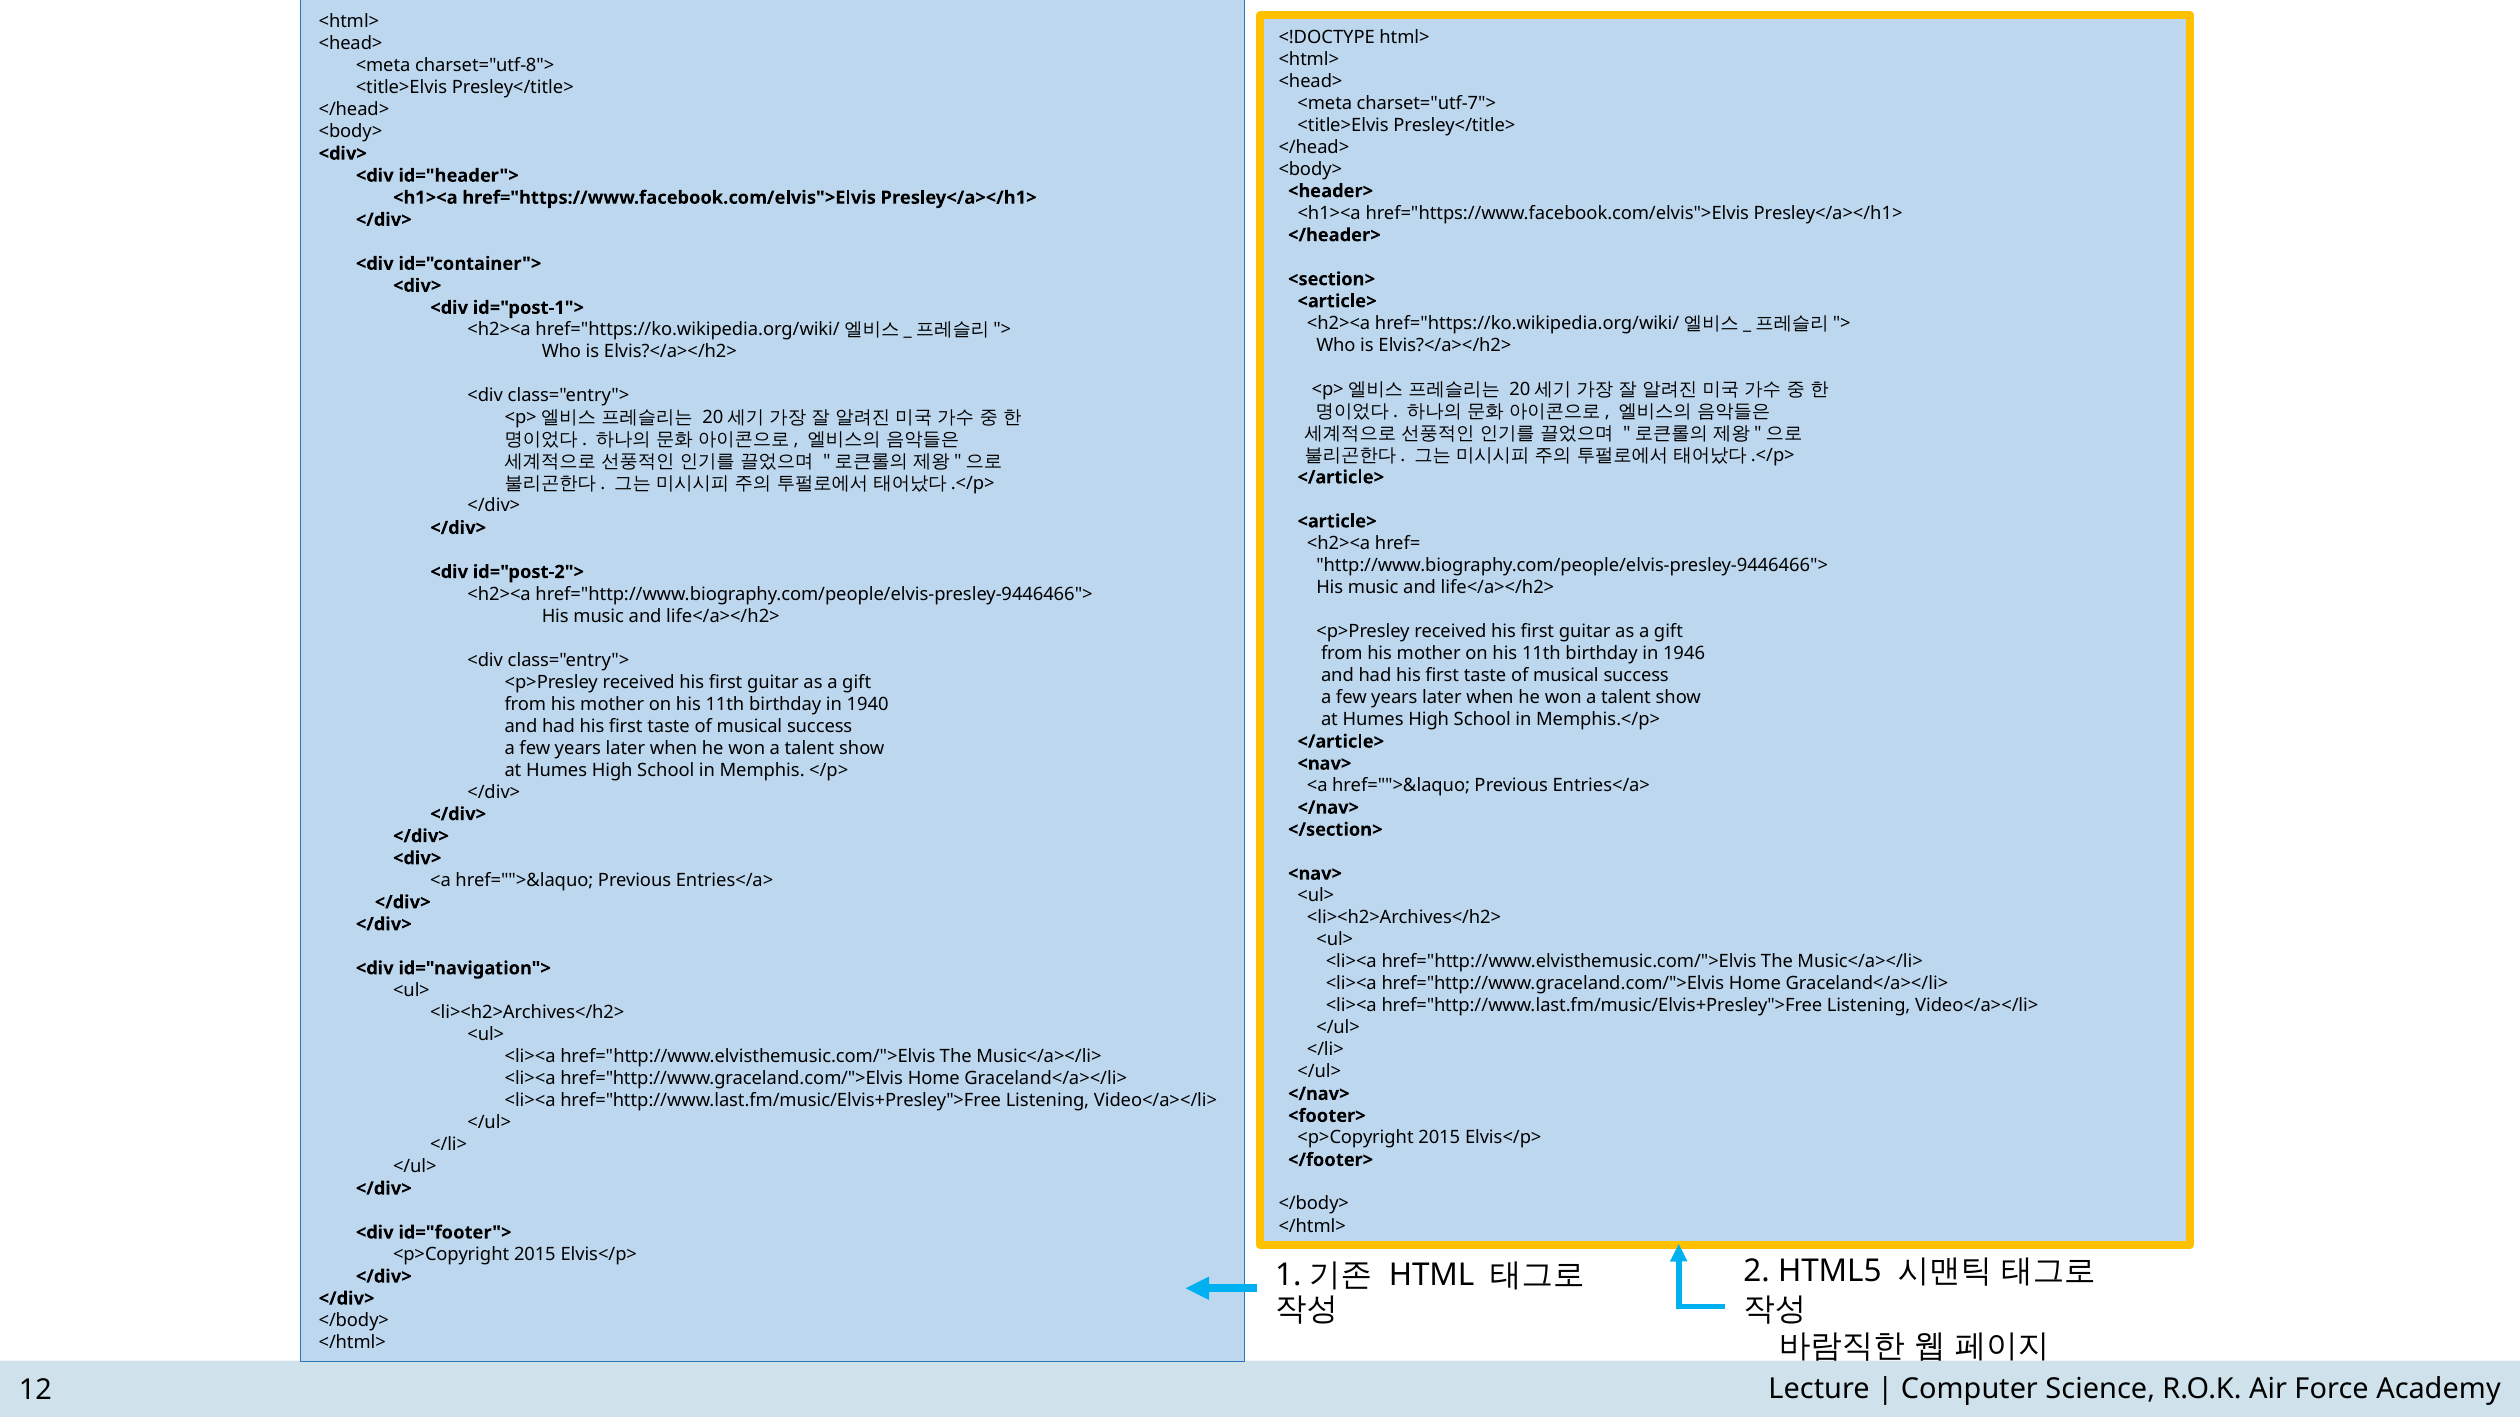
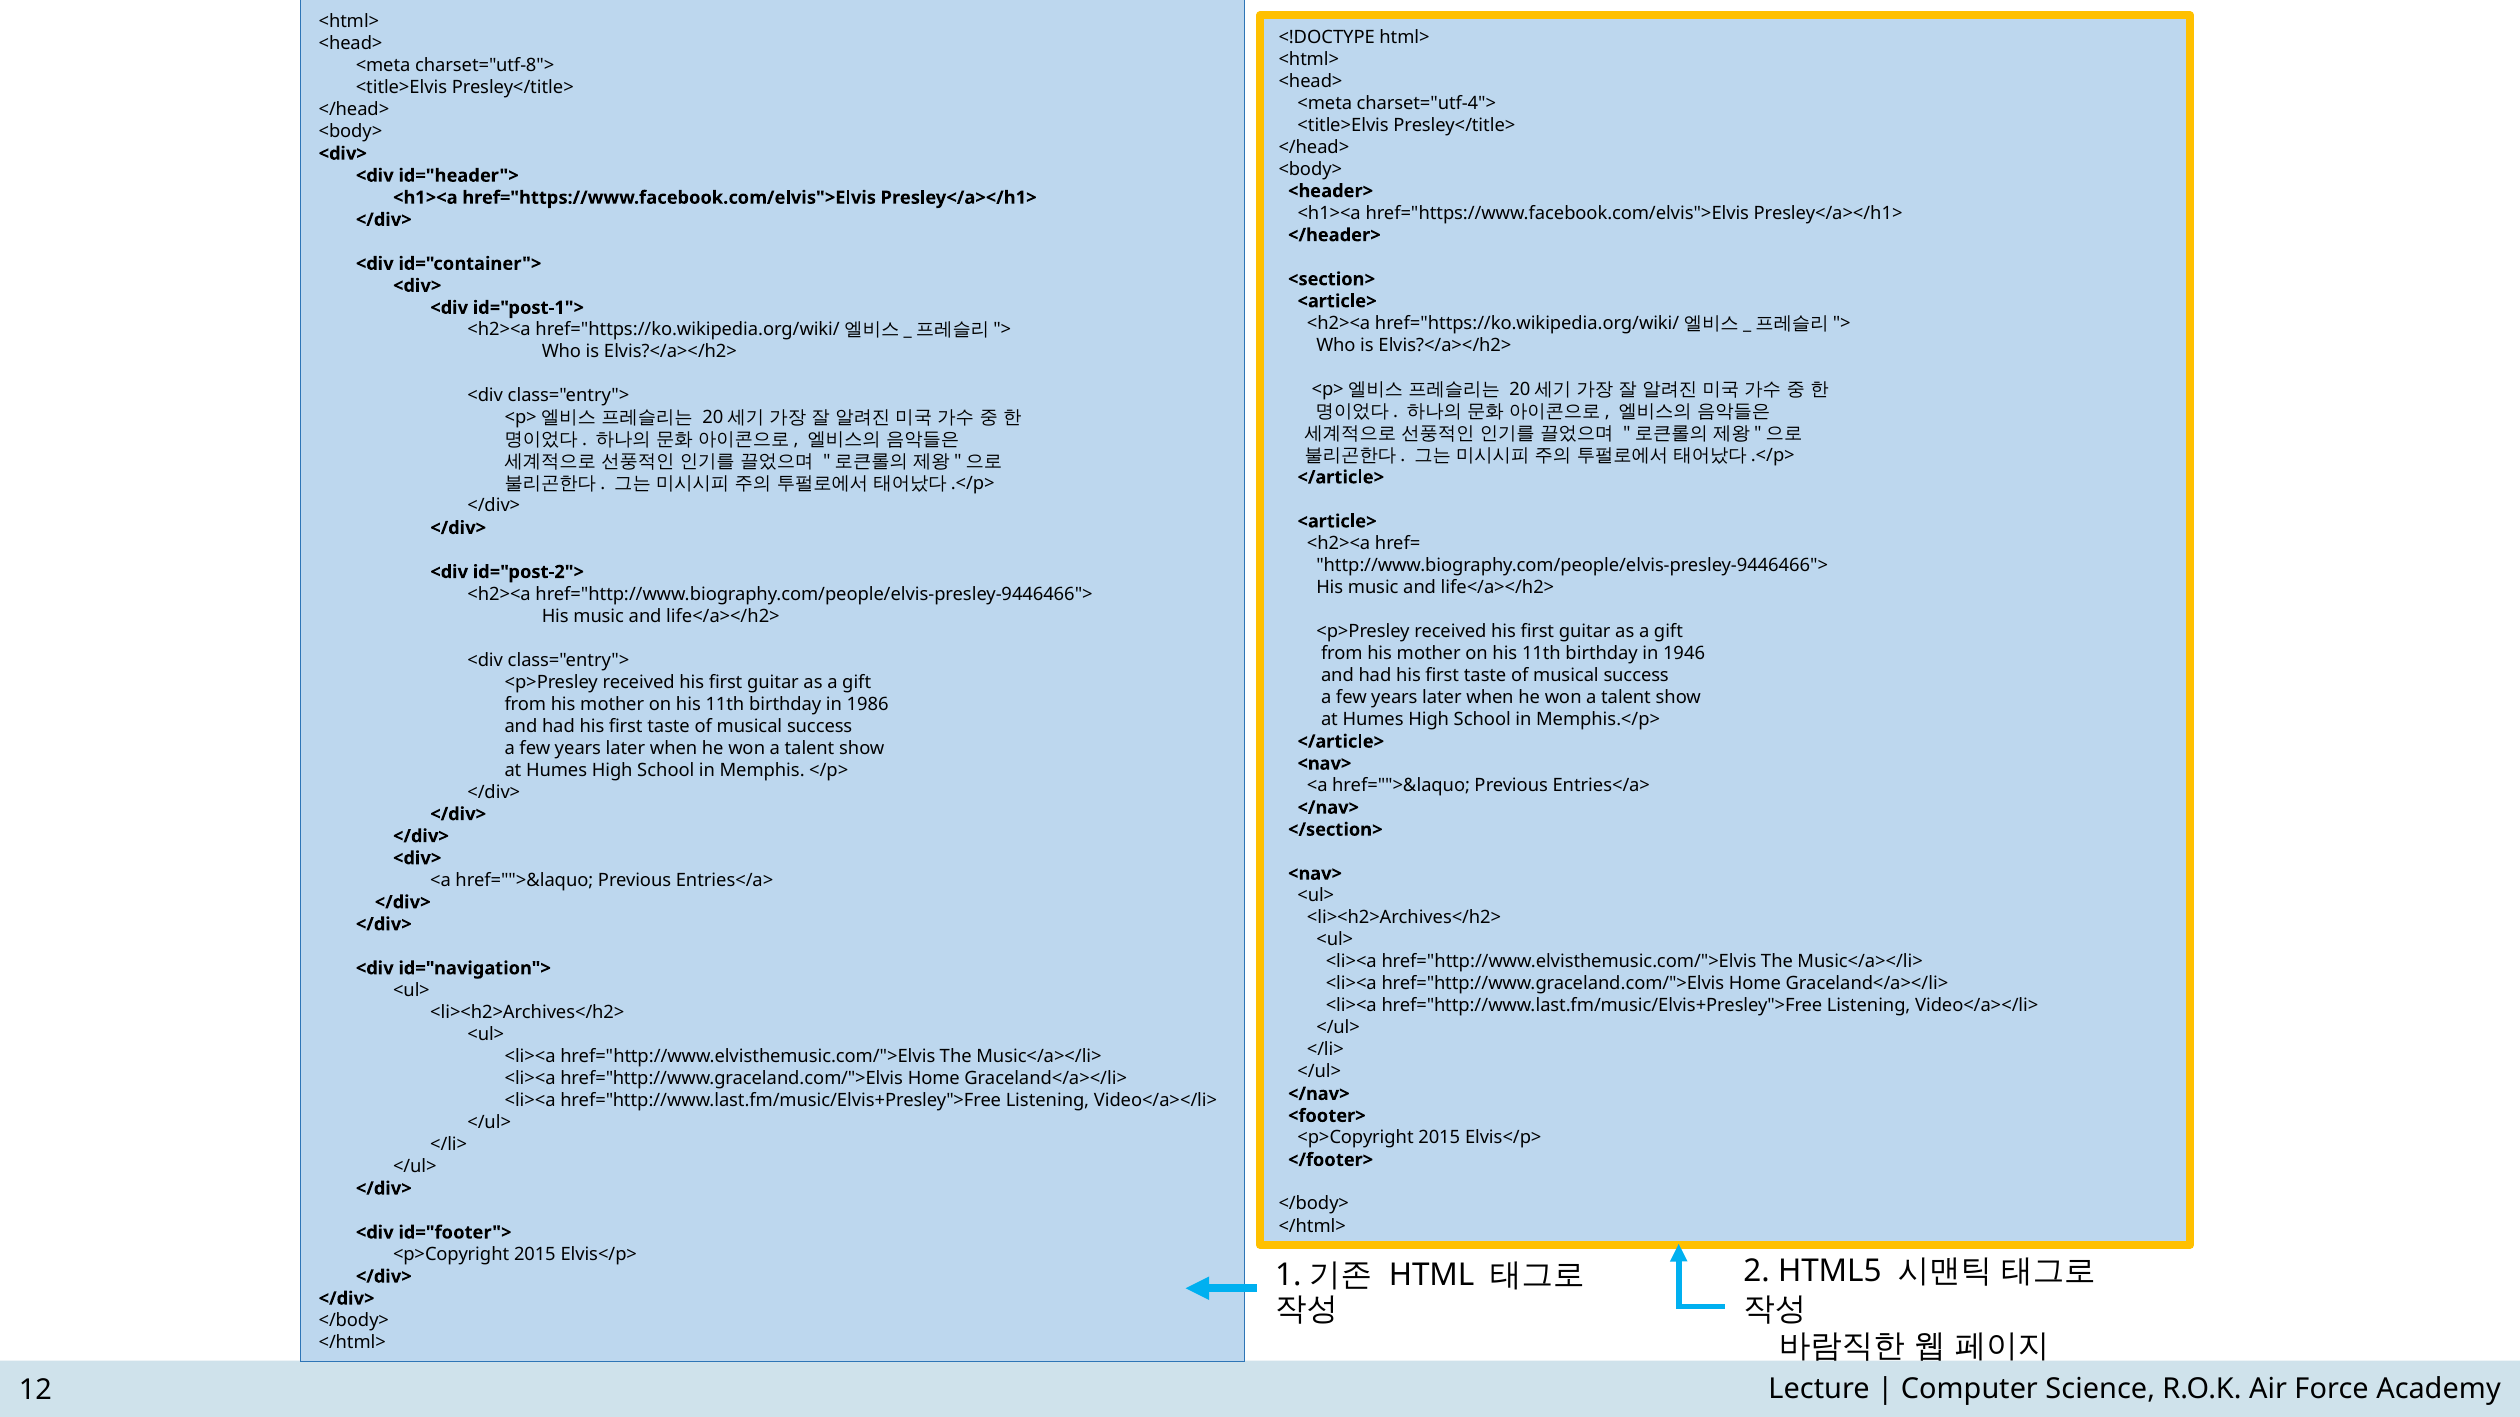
charset="utf-7">: charset="utf-7"> -> charset="utf-4">
1940: 1940 -> 1986
